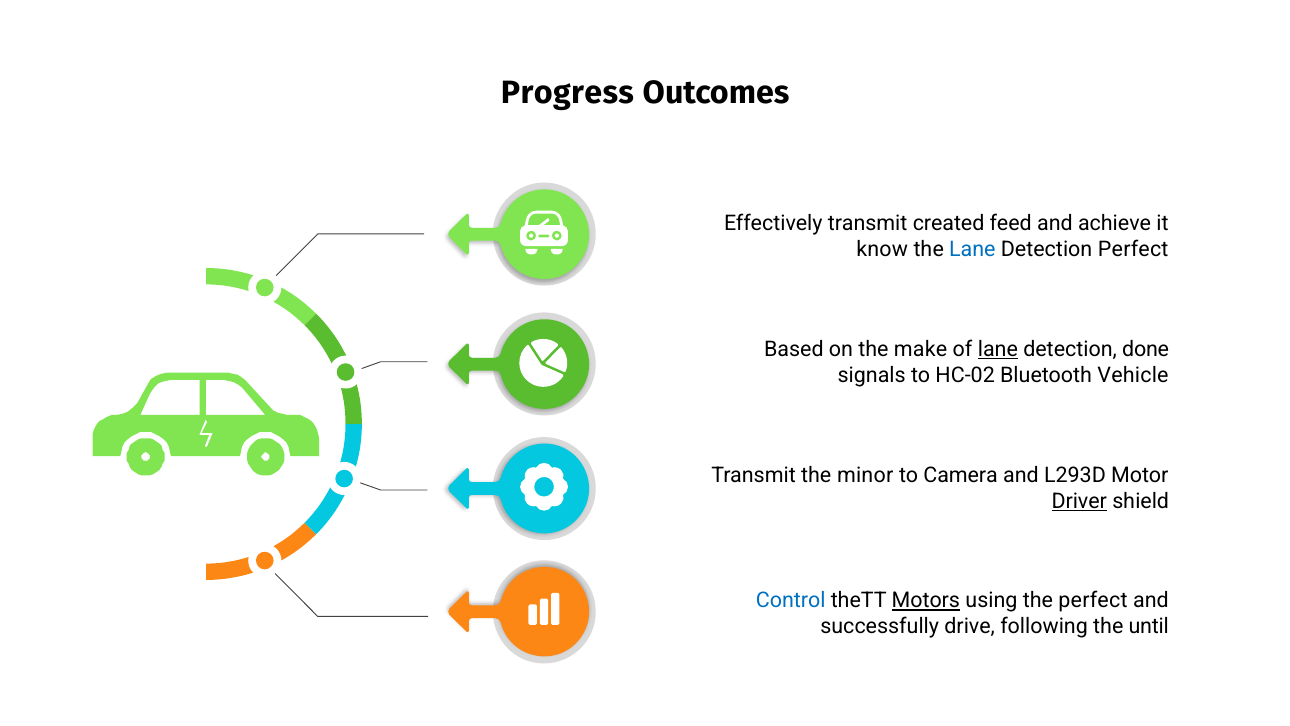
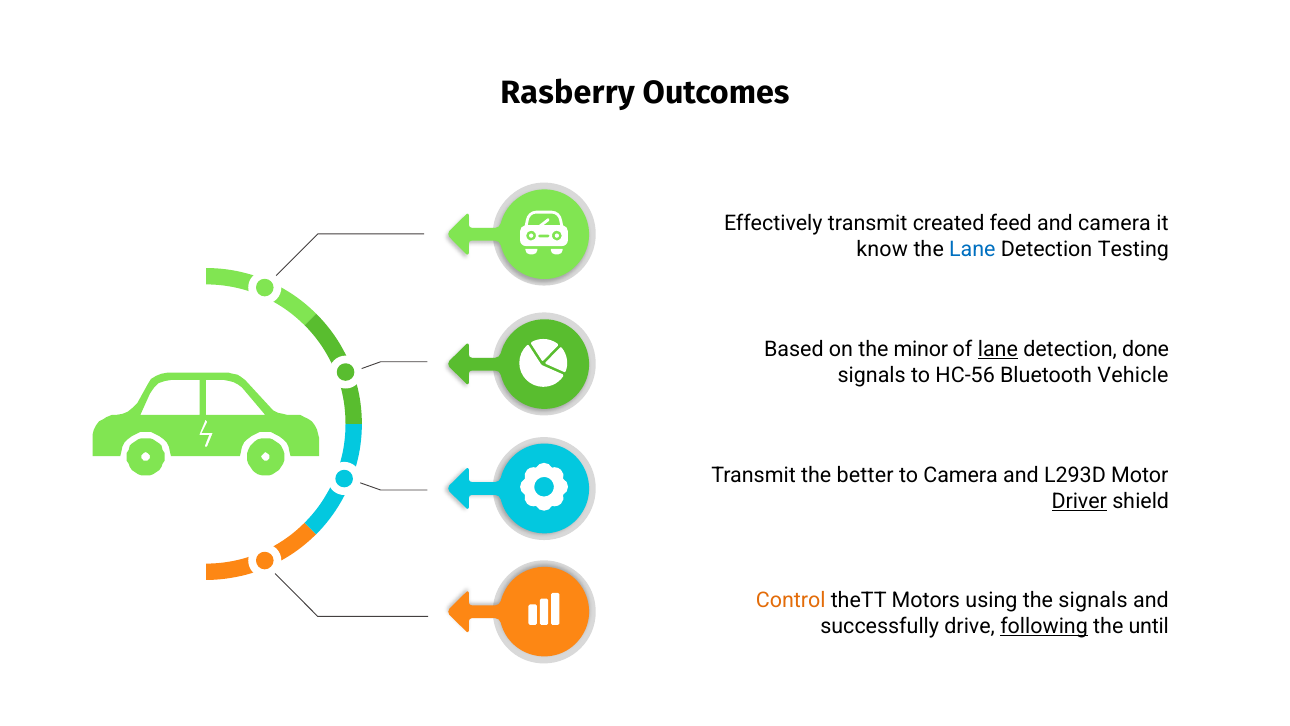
Progress: Progress -> Rasberry
and achieve: achieve -> camera
Detection Perfect: Perfect -> Testing
make: make -> minor
HC-02: HC-02 -> HC-56
minor: minor -> better
Control colour: blue -> orange
Motors underline: present -> none
the perfect: perfect -> signals
following underline: none -> present
